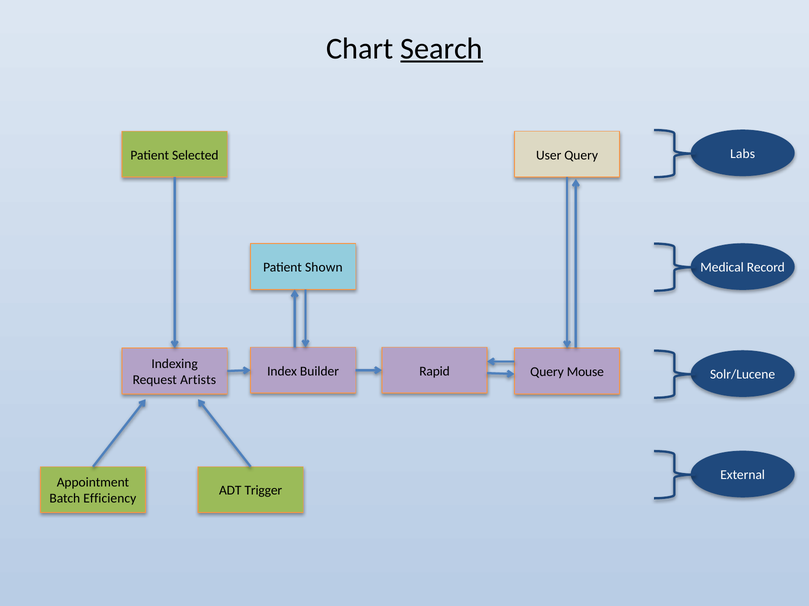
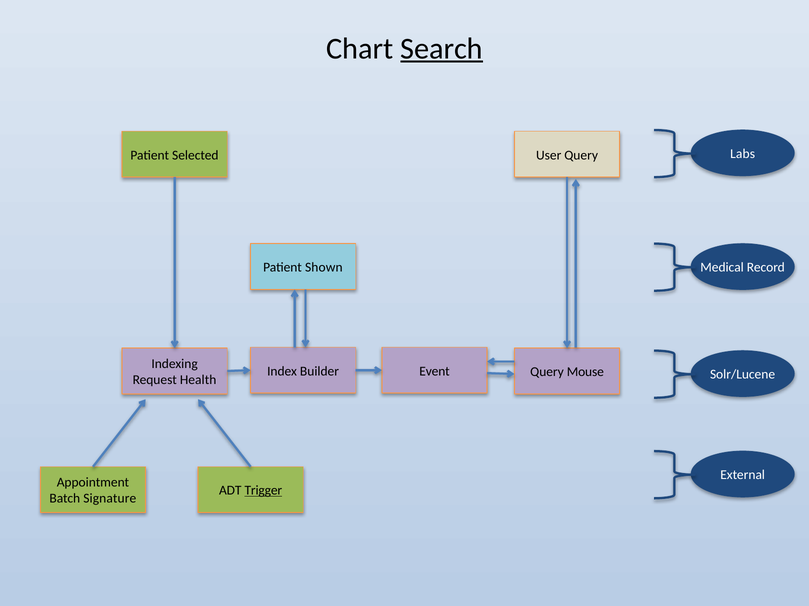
Rapid: Rapid -> Event
Artists: Artists -> Health
Trigger underline: none -> present
Efficiency: Efficiency -> Signature
